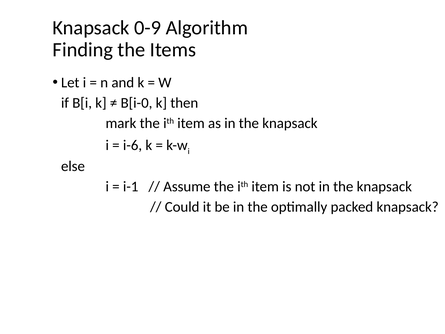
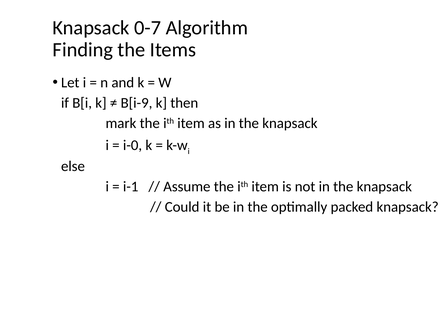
0-9: 0-9 -> 0-7
B[i-0: B[i-0 -> B[i-9
i-6: i-6 -> i-0
